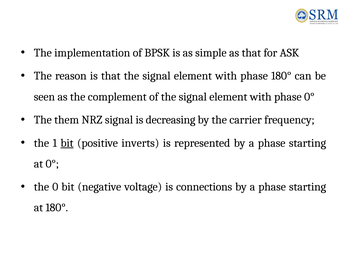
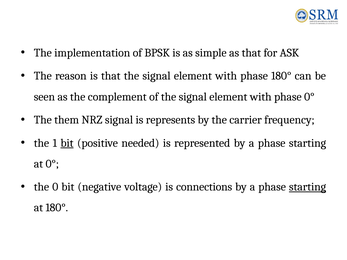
decreasing: decreasing -> represents
inverts: inverts -> needed
starting at (308, 187) underline: none -> present
